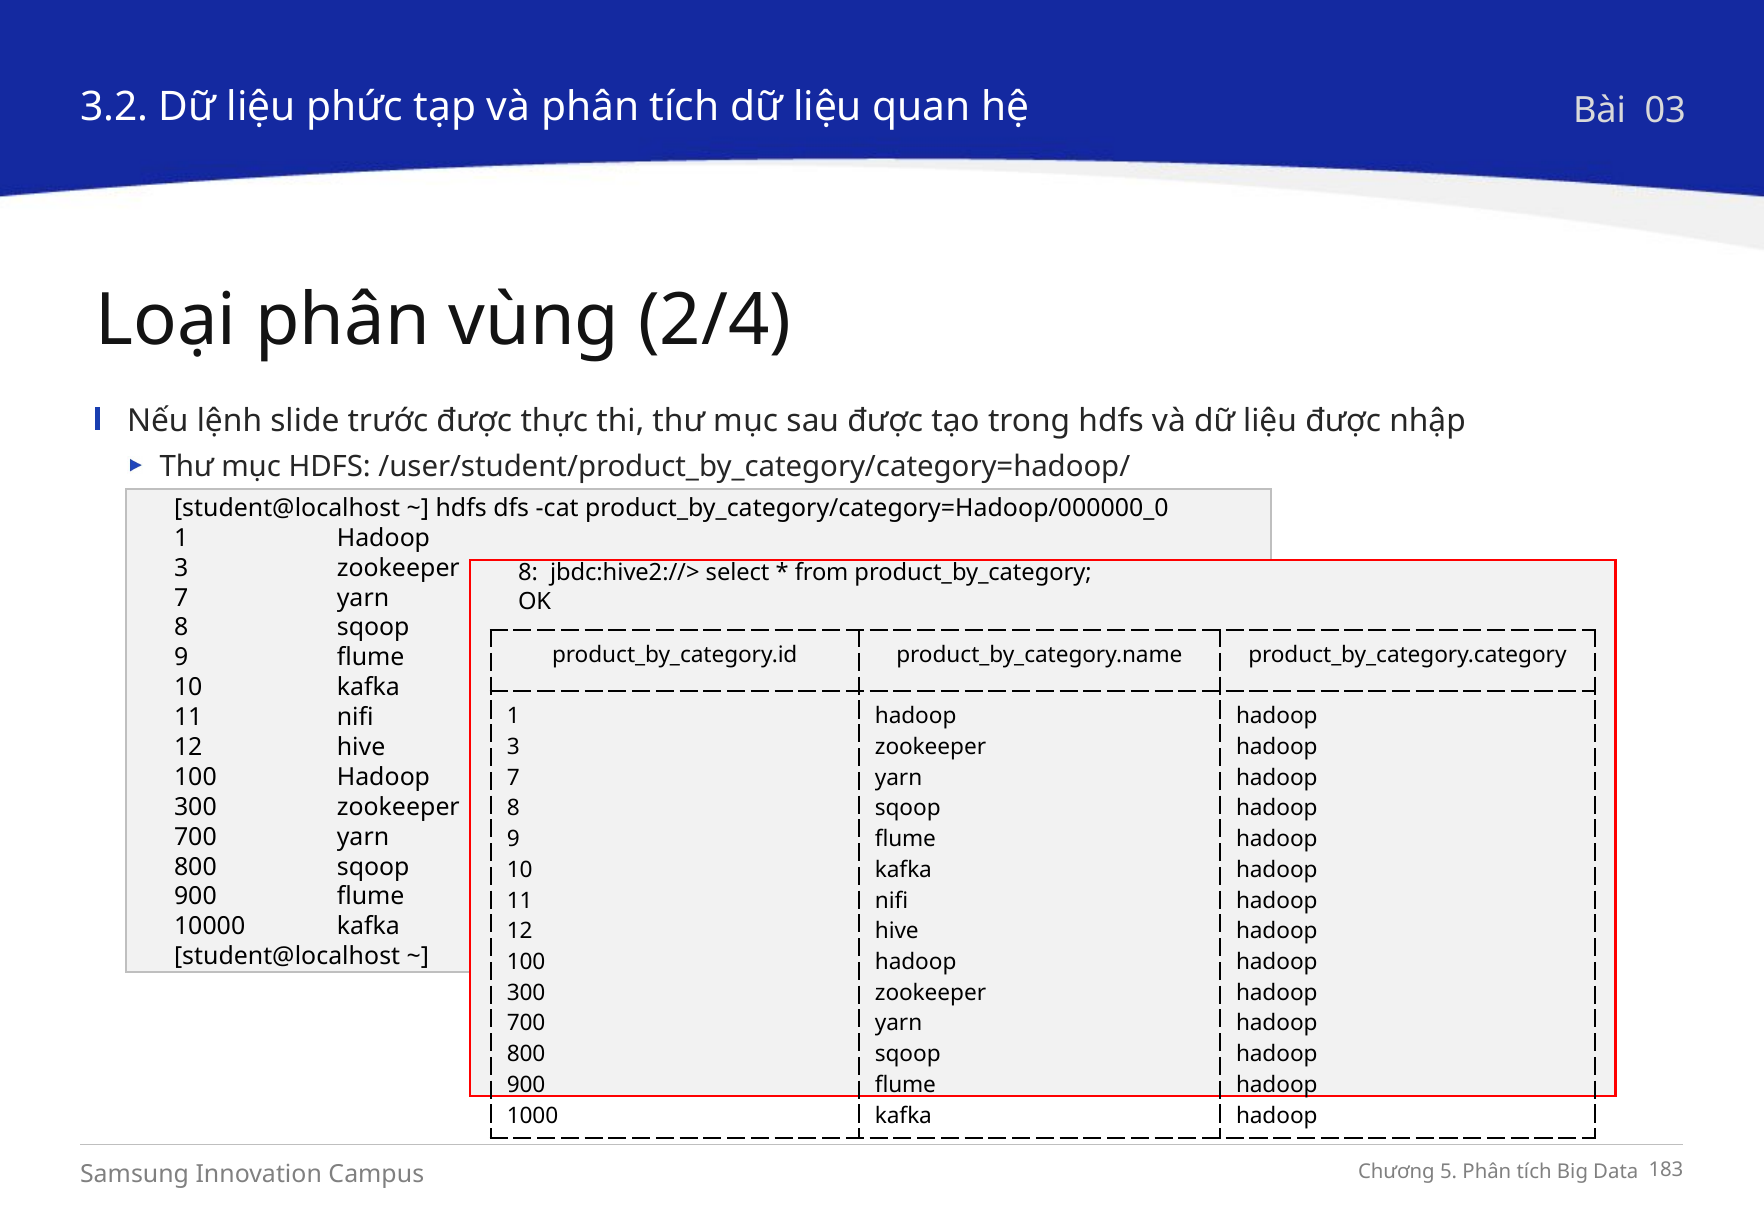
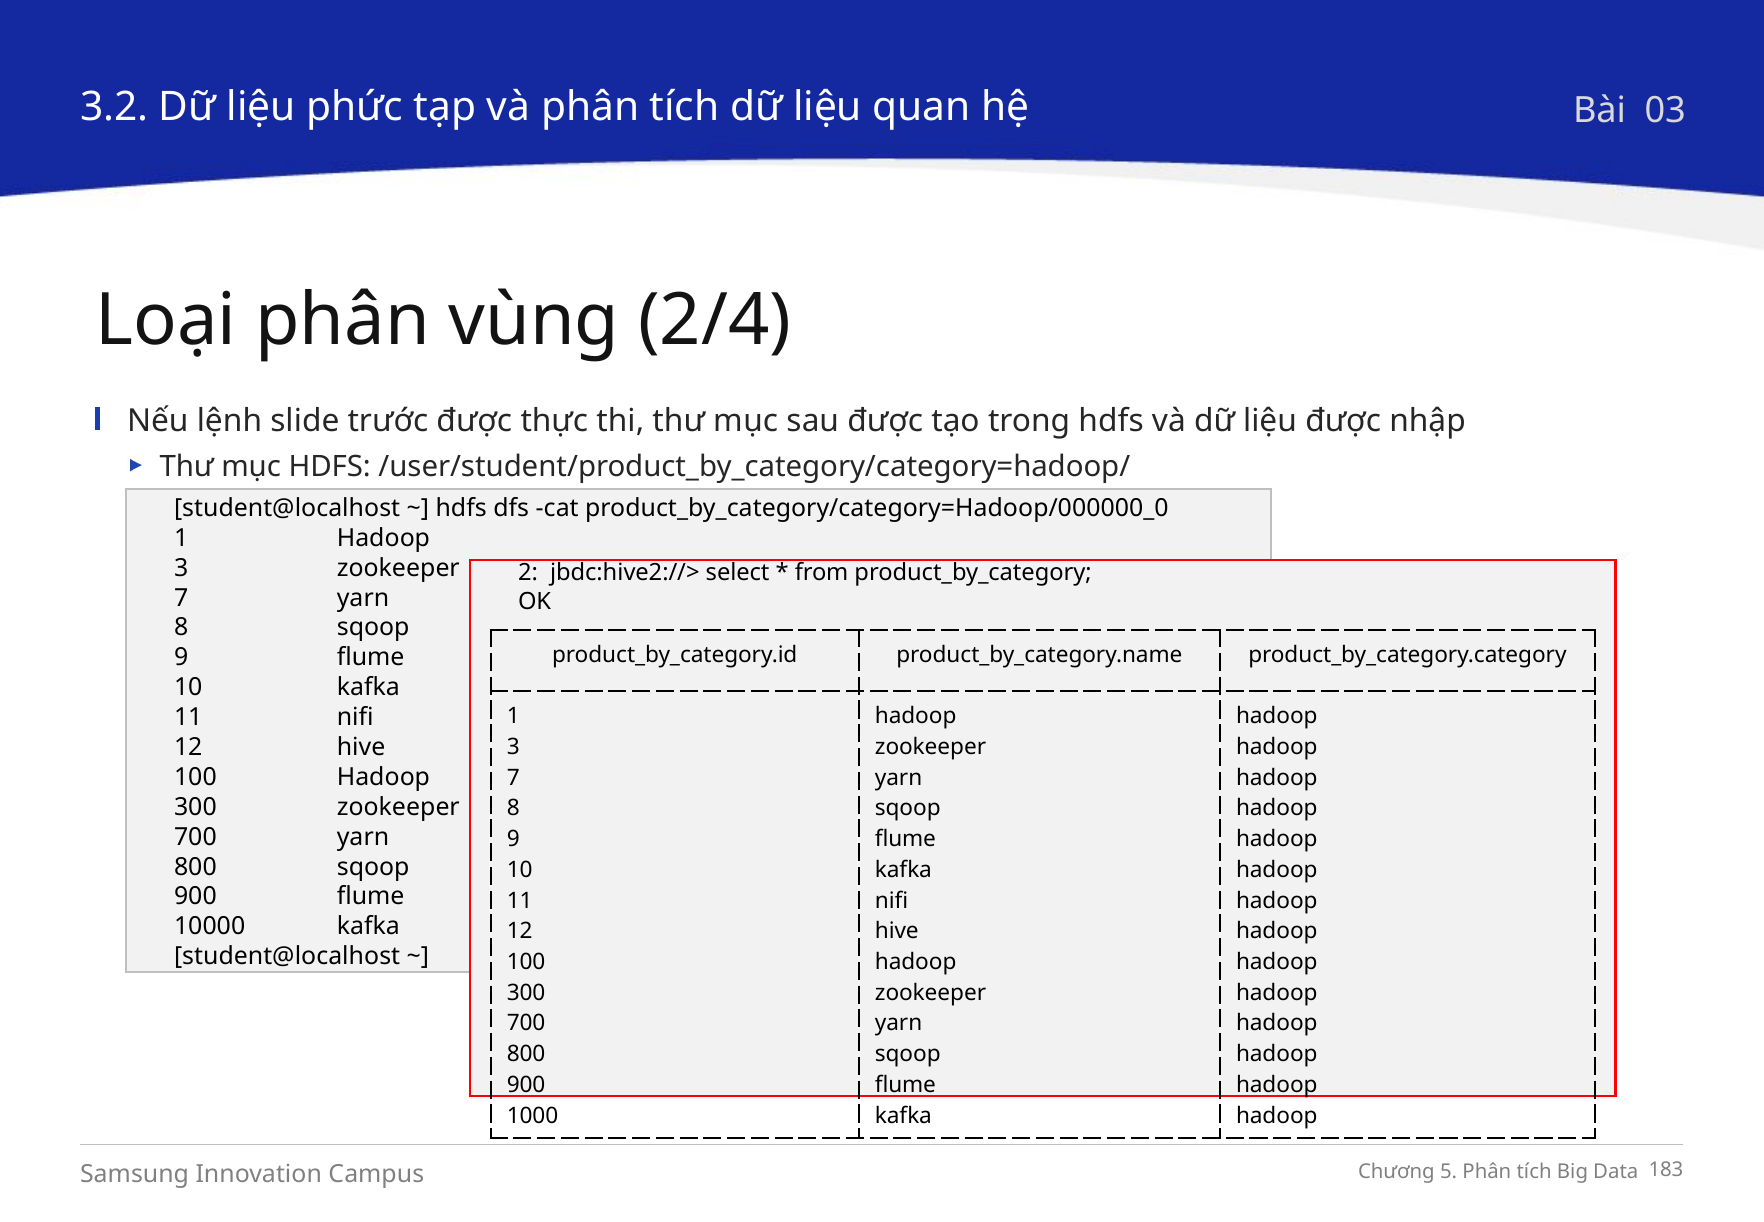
8 at (528, 573): 8 -> 2
